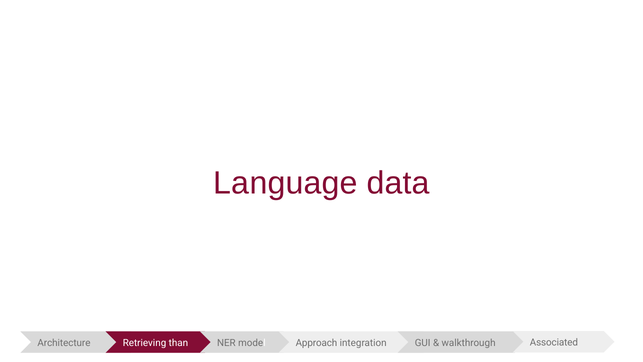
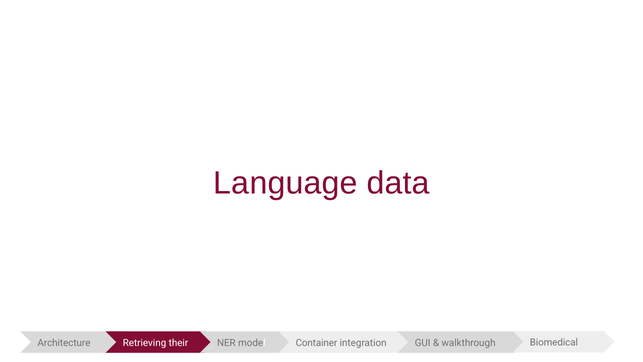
than: than -> their
Approach: Approach -> Container
Associated: Associated -> Biomedical
